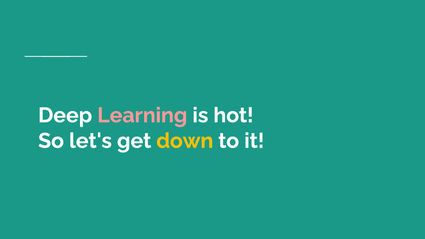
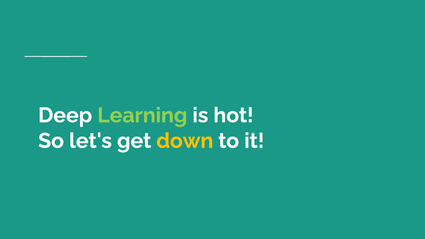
Learning colour: pink -> light green
